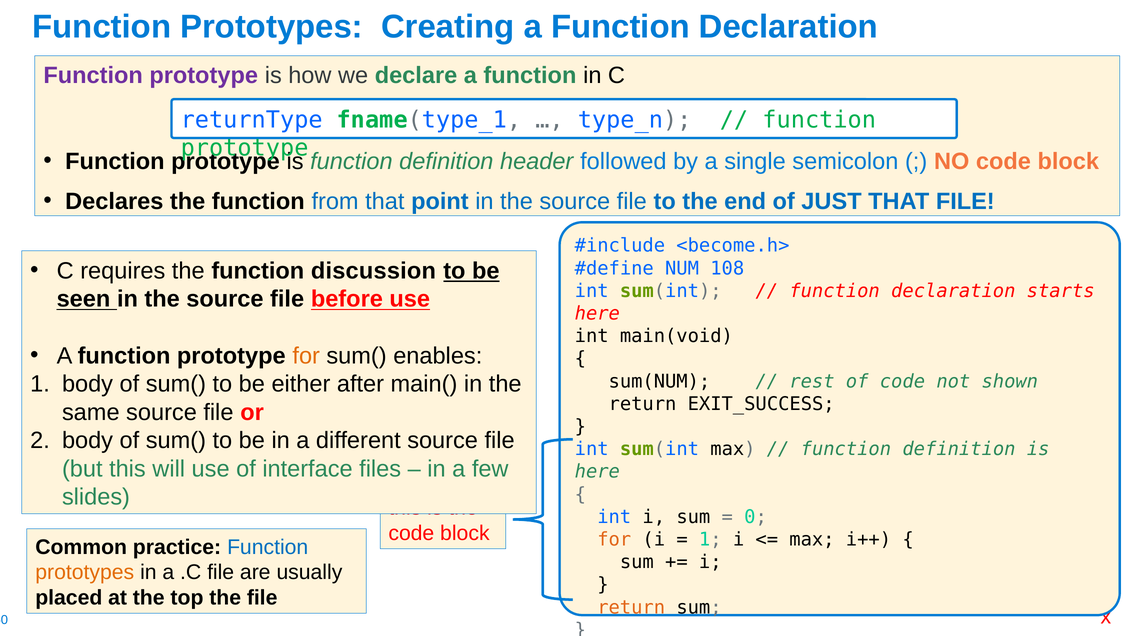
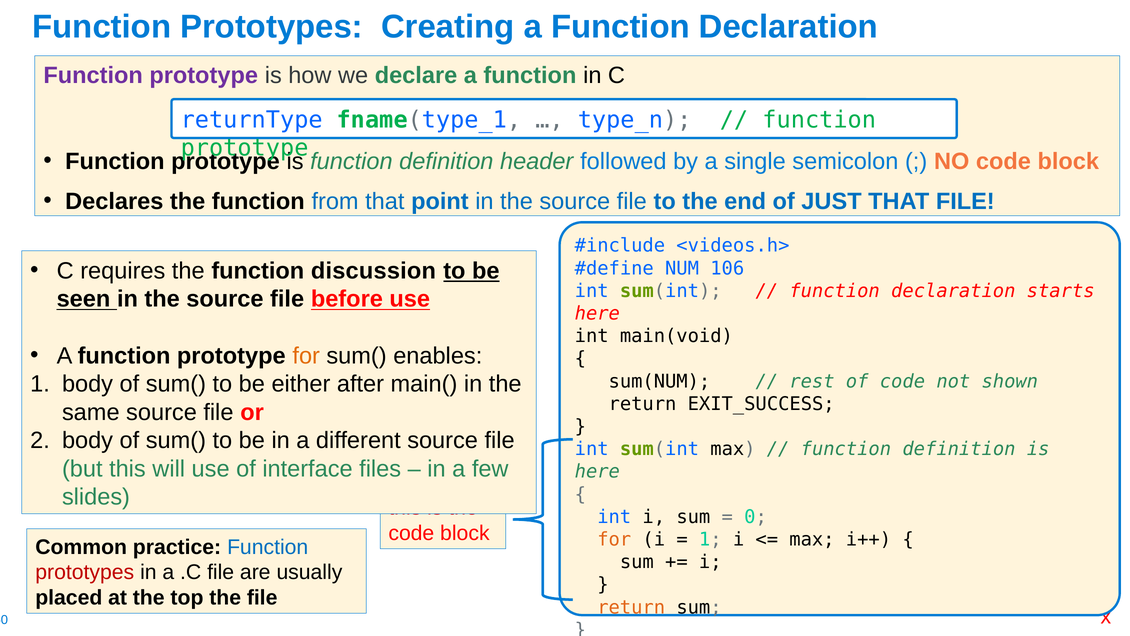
<become.h>: <become.h> -> <videos.h>
108: 108 -> 106
prototypes at (85, 572) colour: orange -> red
